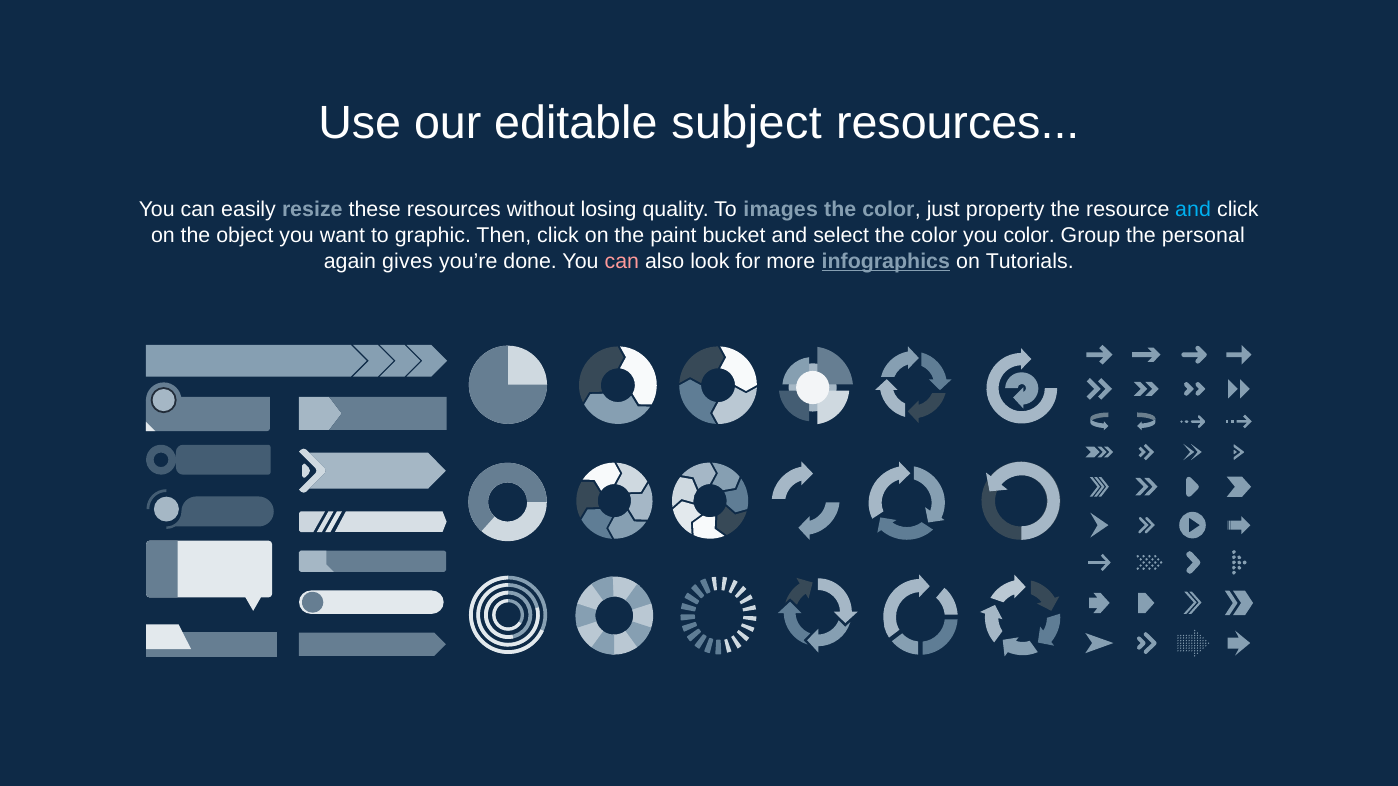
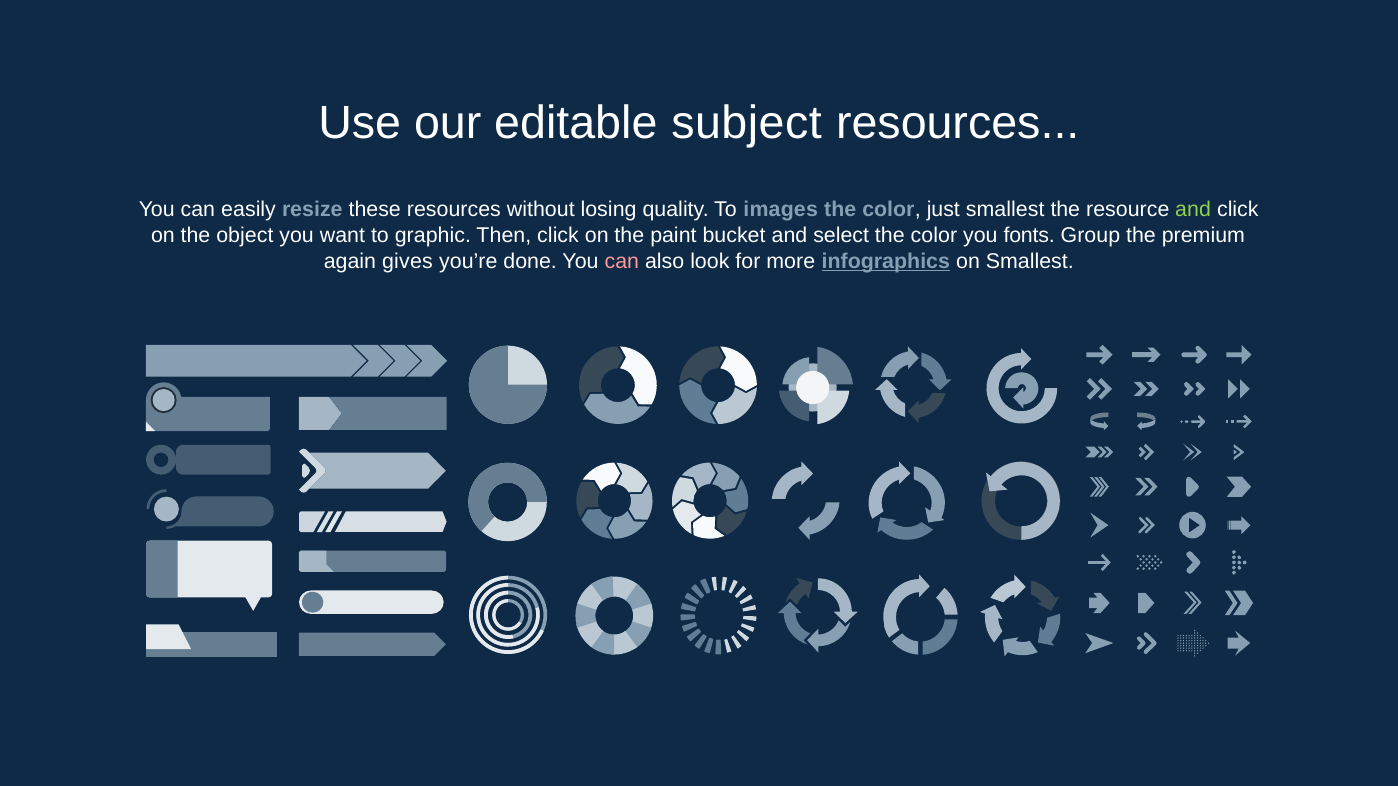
just property: property -> smallest
and at (1193, 210) colour: light blue -> light green
you color: color -> fonts
personal: personal -> premium
on Tutorials: Tutorials -> Smallest
